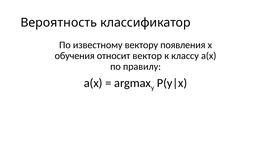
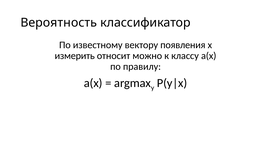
обучения: обучения -> измерить
вектор: вектор -> можно
